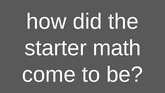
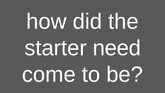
math: math -> need
